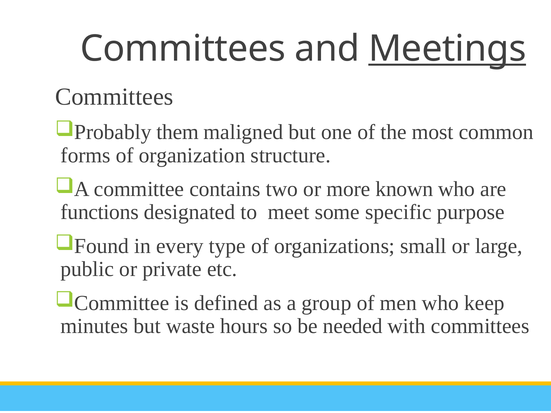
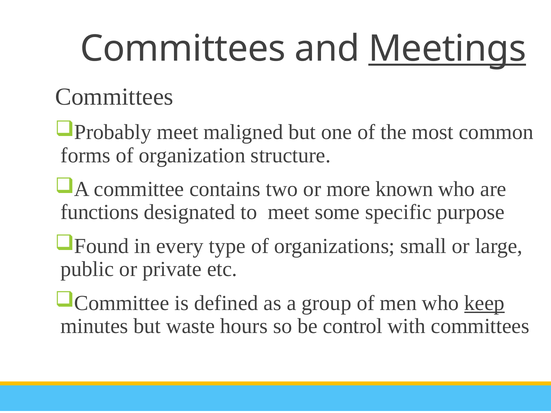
them at (178, 132): them -> meet
keep underline: none -> present
needed: needed -> control
